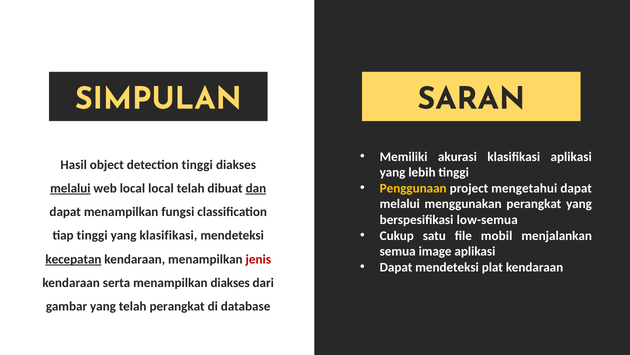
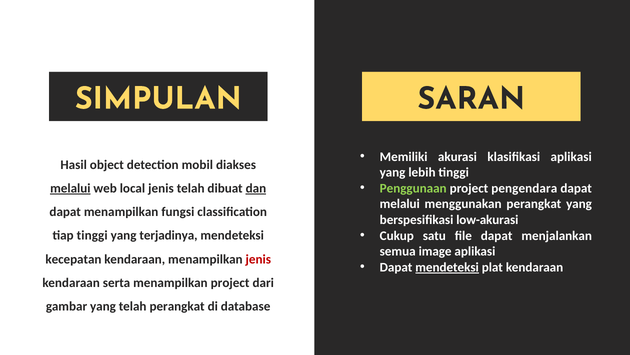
detection tinggi: tinggi -> mobil
Penggunaan colour: yellow -> light green
mengetahui: mengetahui -> pengendara
local local: local -> jenis
low-semua: low-semua -> low-akurasi
file mobil: mobil -> dapat
yang klasifikasi: klasifikasi -> terjadinya
kecepatan underline: present -> none
mendeteksi at (447, 267) underline: none -> present
menampilkan diakses: diakses -> project
